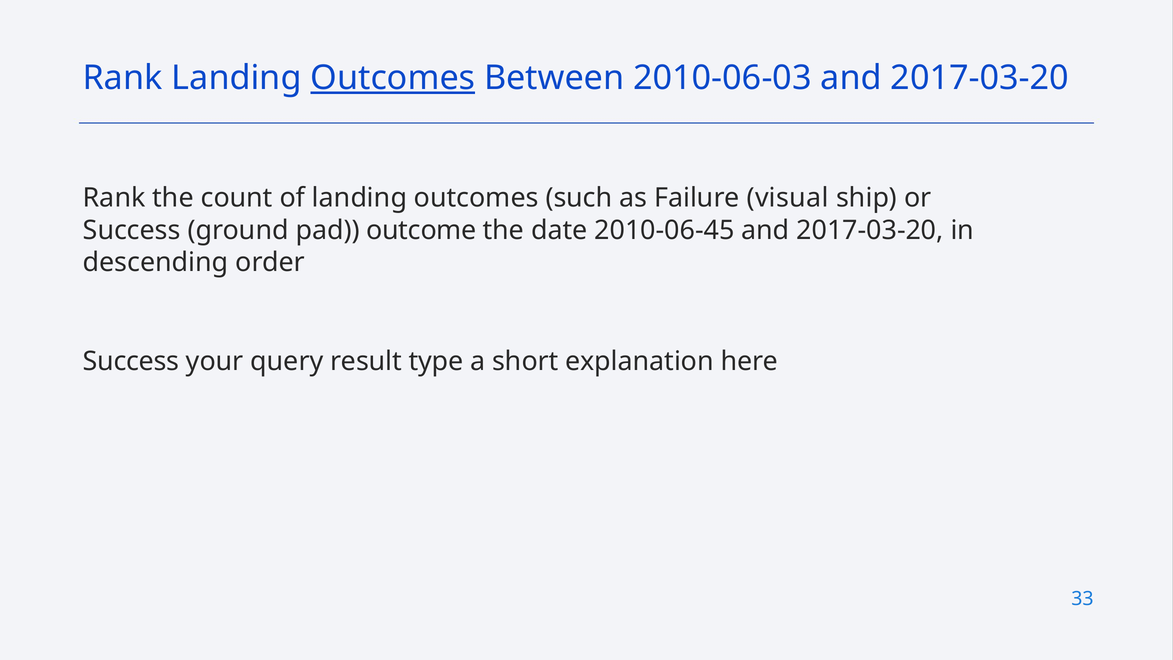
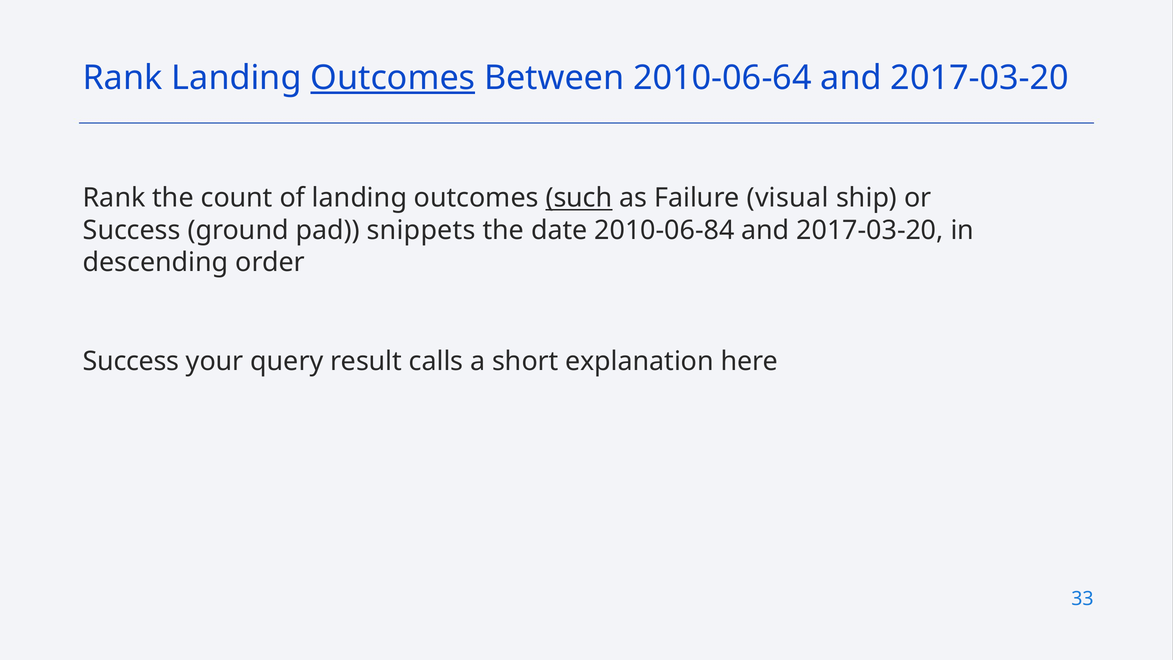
2010-06-03: 2010-06-03 -> 2010-06-64
such underline: none -> present
outcome: outcome -> snippets
2010-06-45: 2010-06-45 -> 2010-06-84
type: type -> calls
